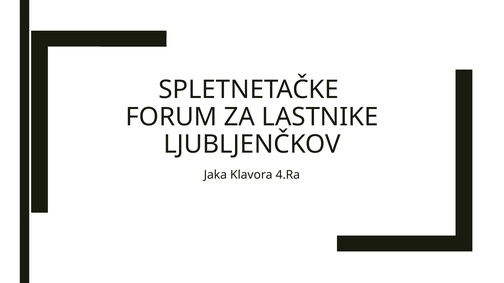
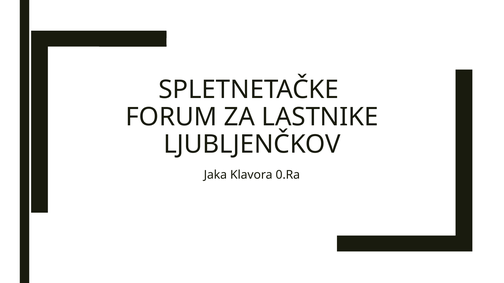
4.Ra: 4.Ra -> 0.Ra
